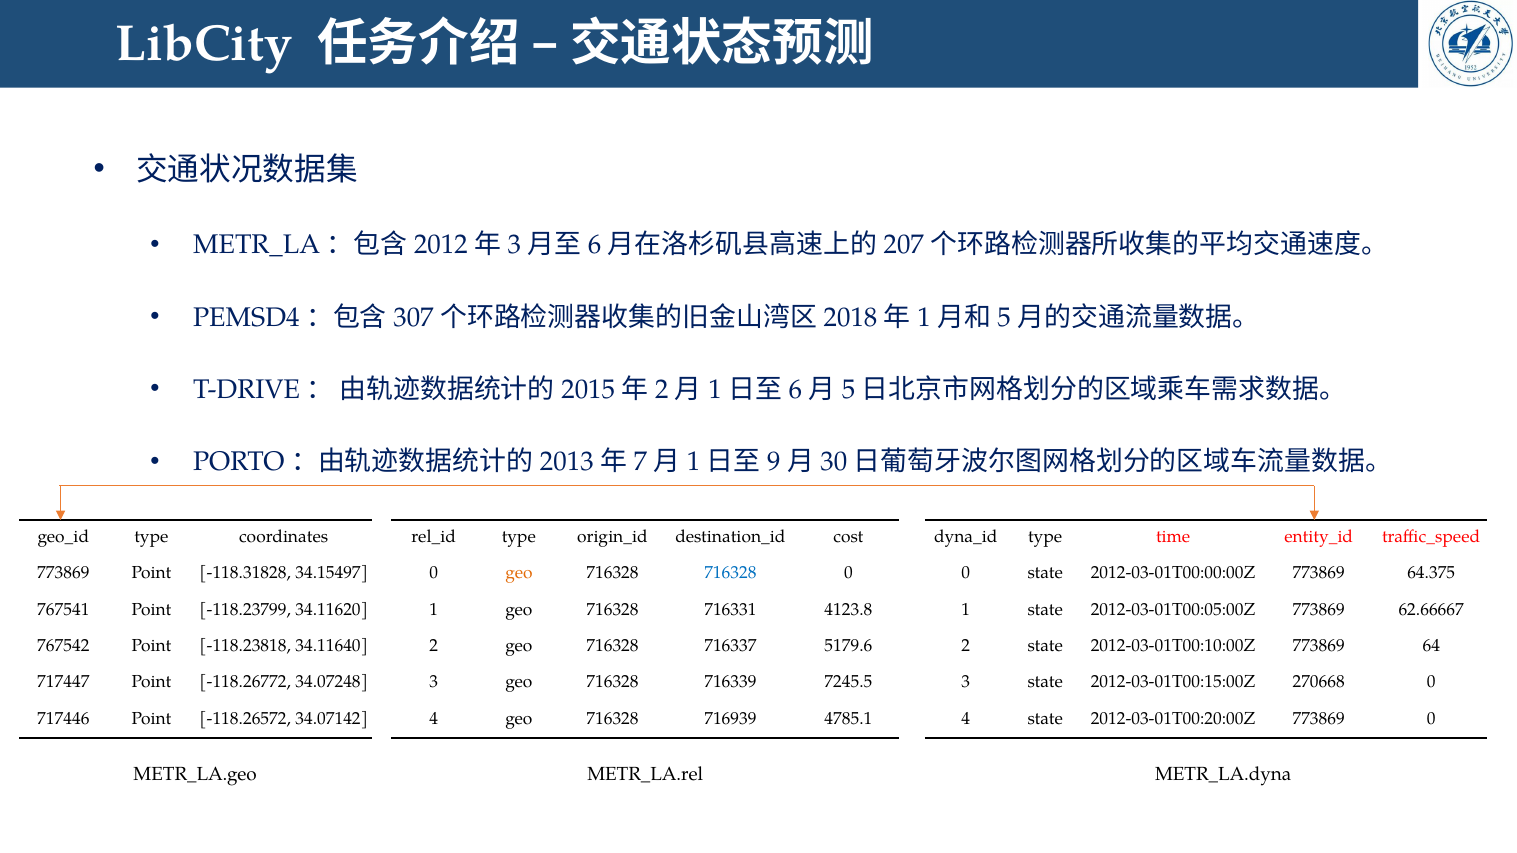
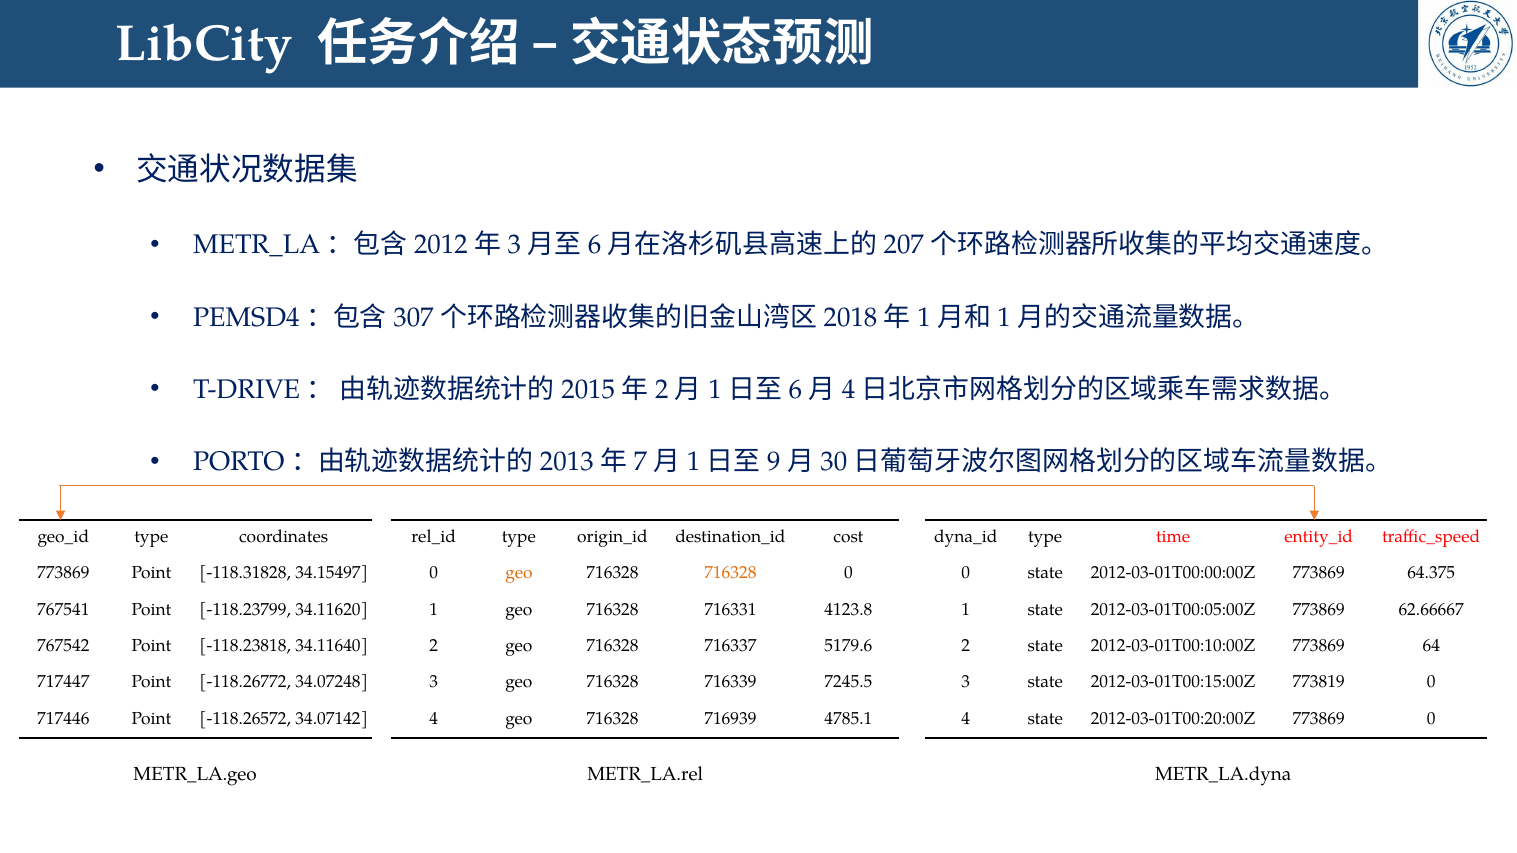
5 at (1004, 317): 5 -> 1
5 at (849, 390): 5 -> 4
716328 at (730, 573) colour: blue -> orange
270668: 270668 -> 773819
